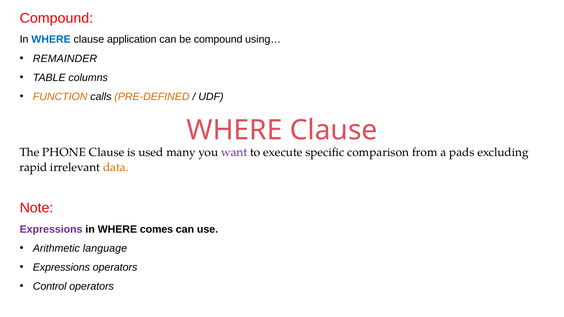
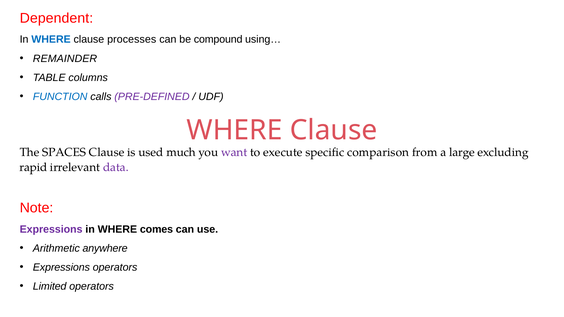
Compound at (56, 18): Compound -> Dependent
application: application -> processes
FUNCTION colour: orange -> blue
PRE-DEFINED colour: orange -> purple
PHONE: PHONE -> SPACES
many: many -> much
pads: pads -> large
data colour: orange -> purple
language: language -> anywhere
Control: Control -> Limited
